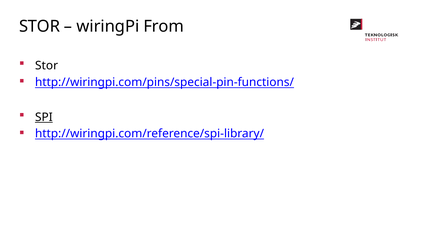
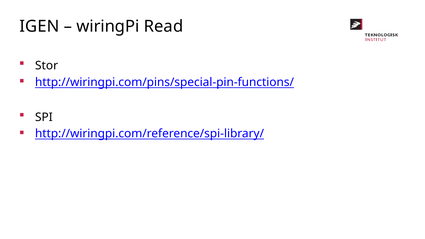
STOR at (40, 27): STOR -> IGEN
From: From -> Read
SPI underline: present -> none
